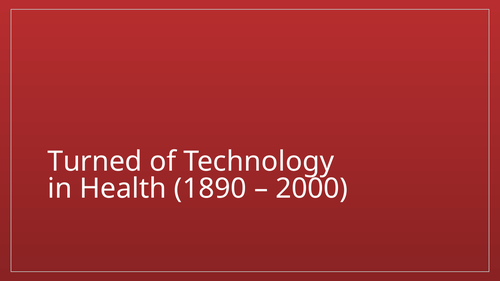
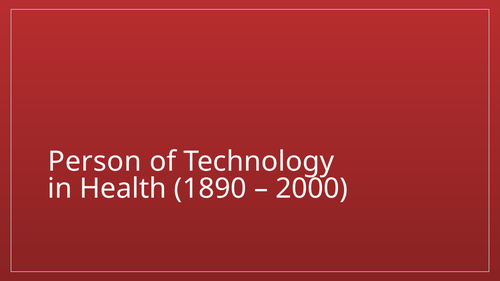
Turned: Turned -> Person
